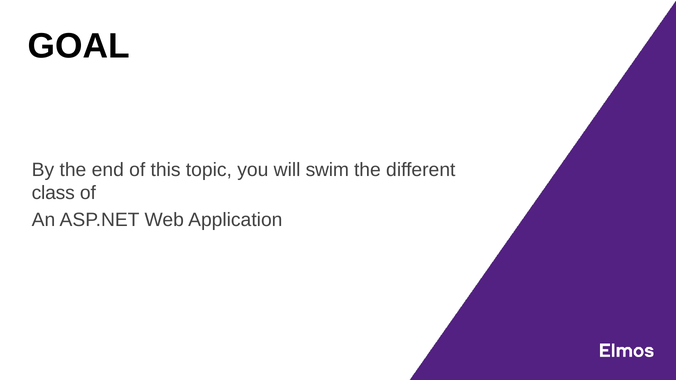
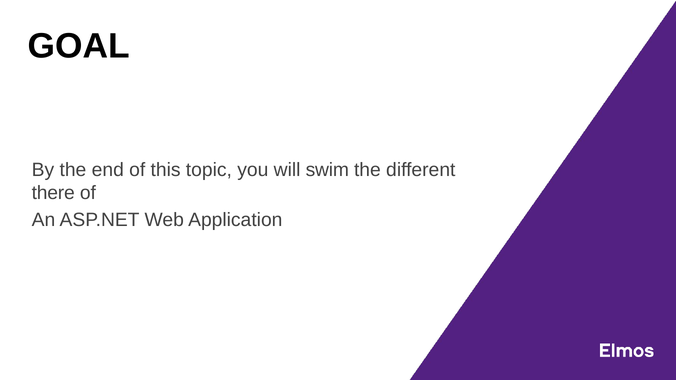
class: class -> there
